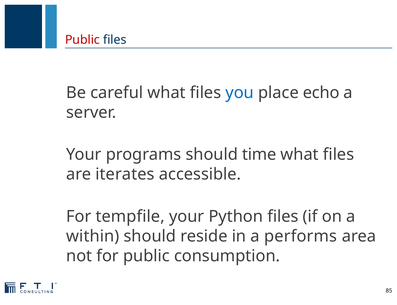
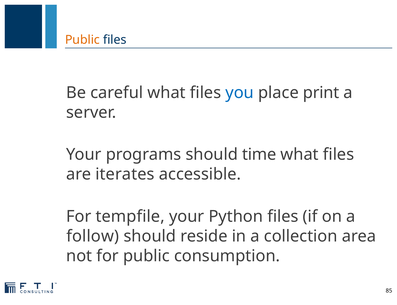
Public at (82, 40) colour: red -> orange
echo: echo -> print
within: within -> follow
performs: performs -> collection
